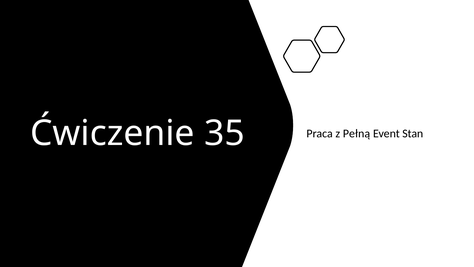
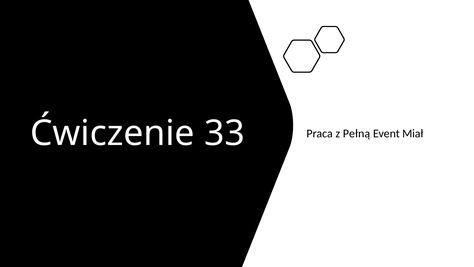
35: 35 -> 33
Stan: Stan -> Miał
